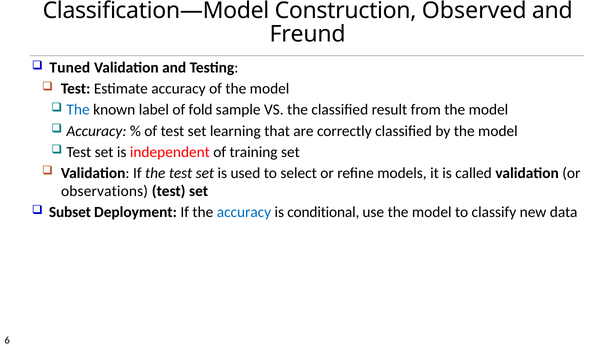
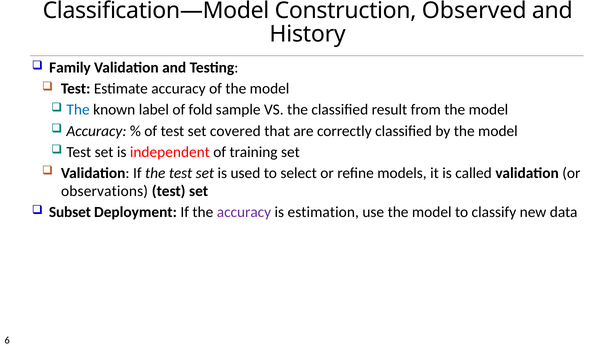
Freund: Freund -> History
Tuned: Tuned -> Family
learning: learning -> covered
accuracy at (244, 212) colour: blue -> purple
conditional: conditional -> estimation
